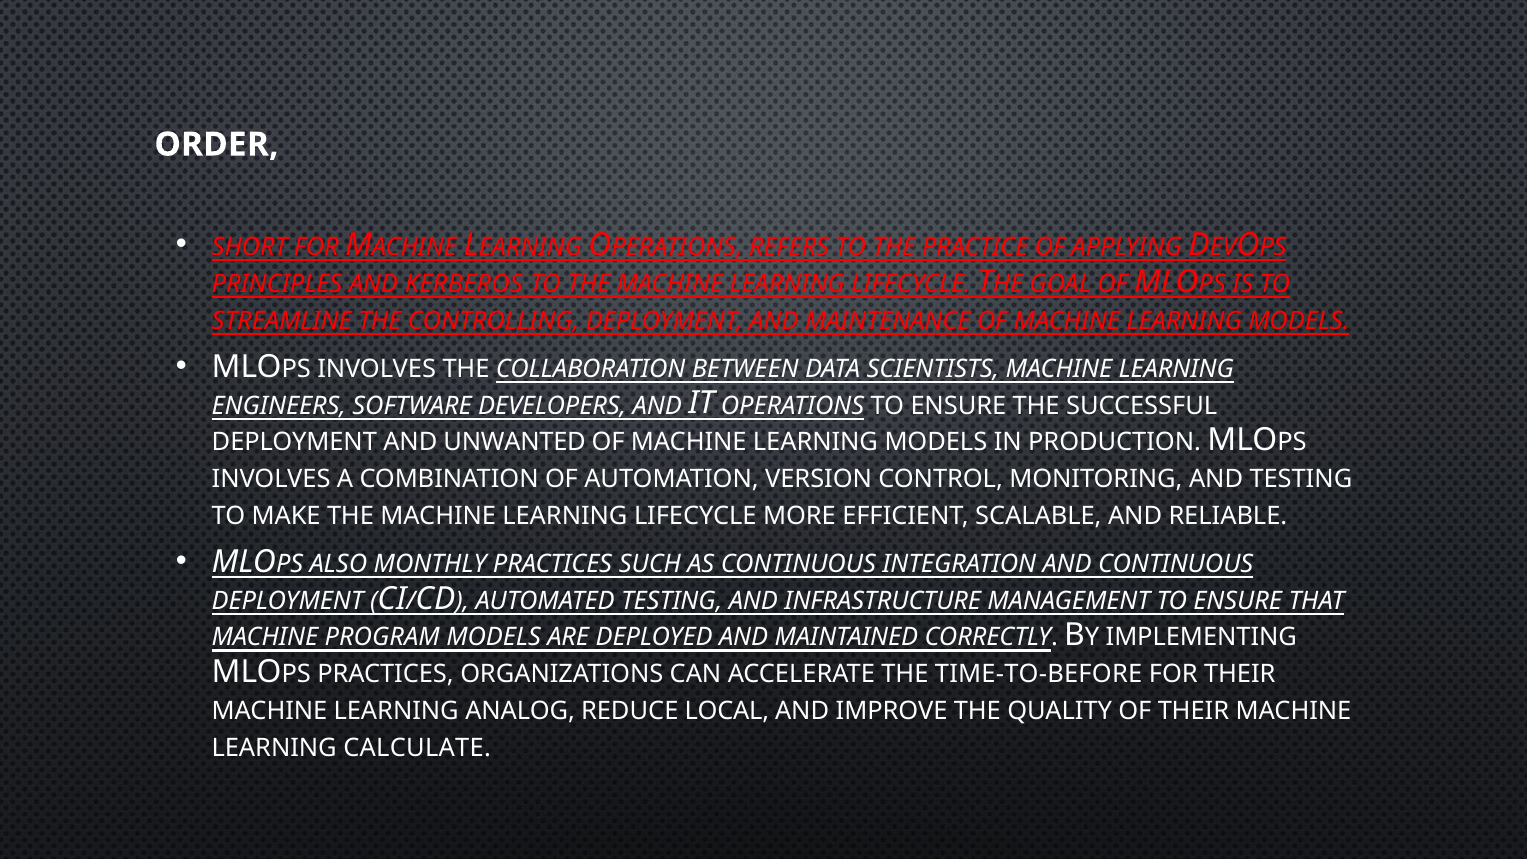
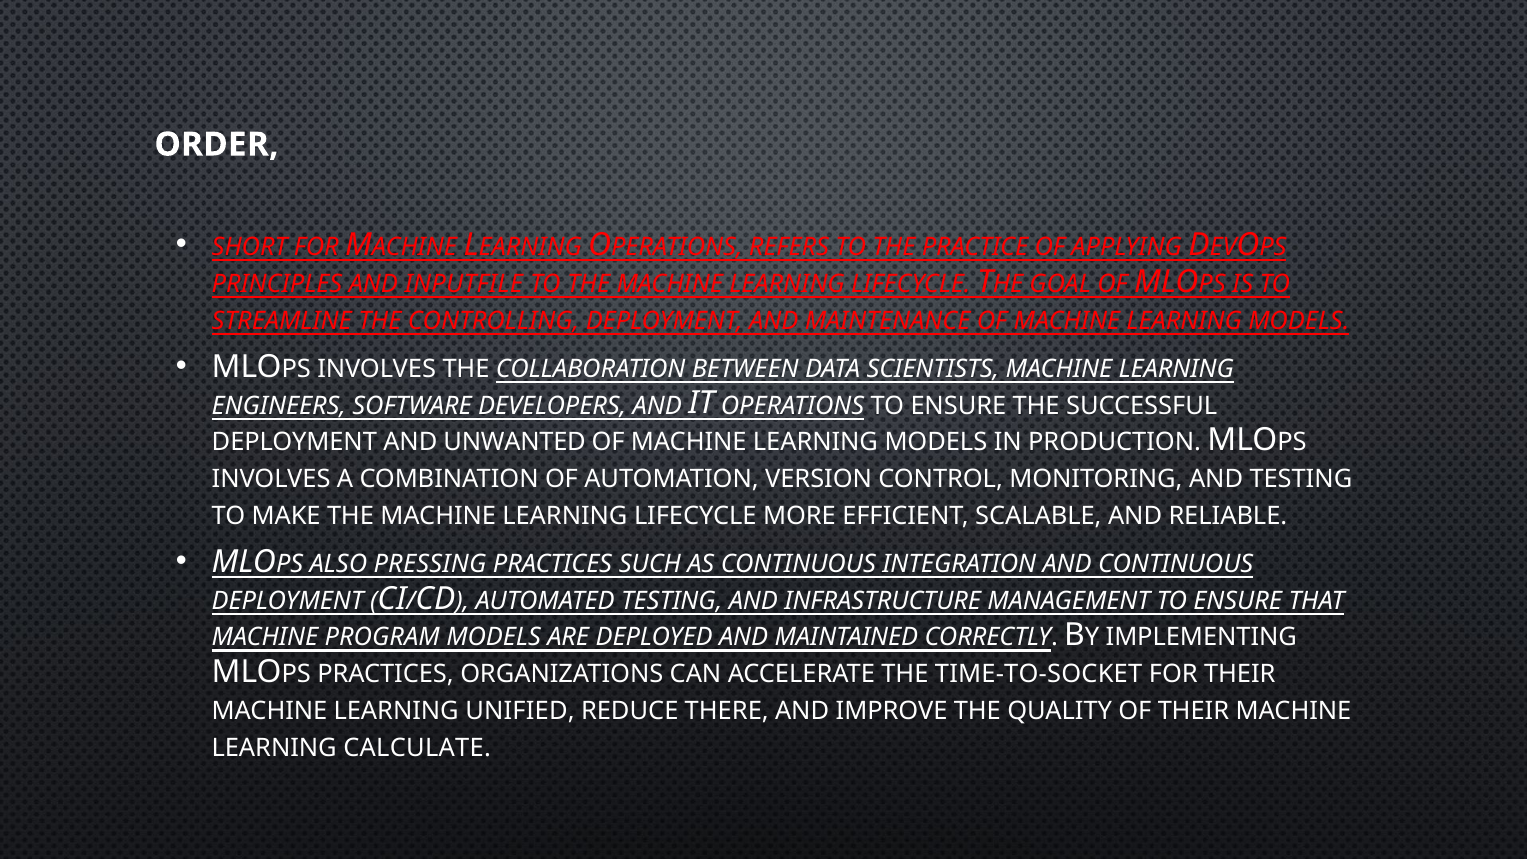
KERBEROS: KERBEROS -> INPUTFILE
MONTHLY: MONTHLY -> PRESSING
TIME-TO-BEFORE: TIME-TO-BEFORE -> TIME-TO-SOCKET
ANALOG: ANALOG -> UNIFIED
LOCAL: LOCAL -> THERE
